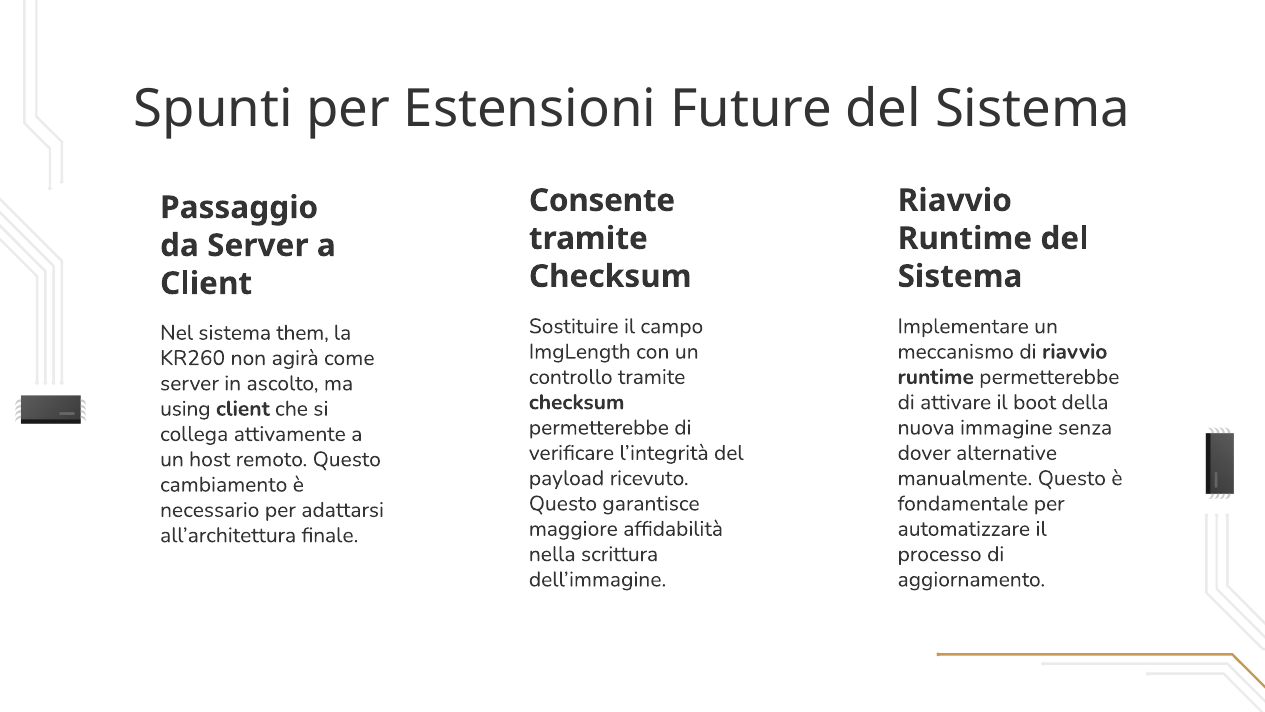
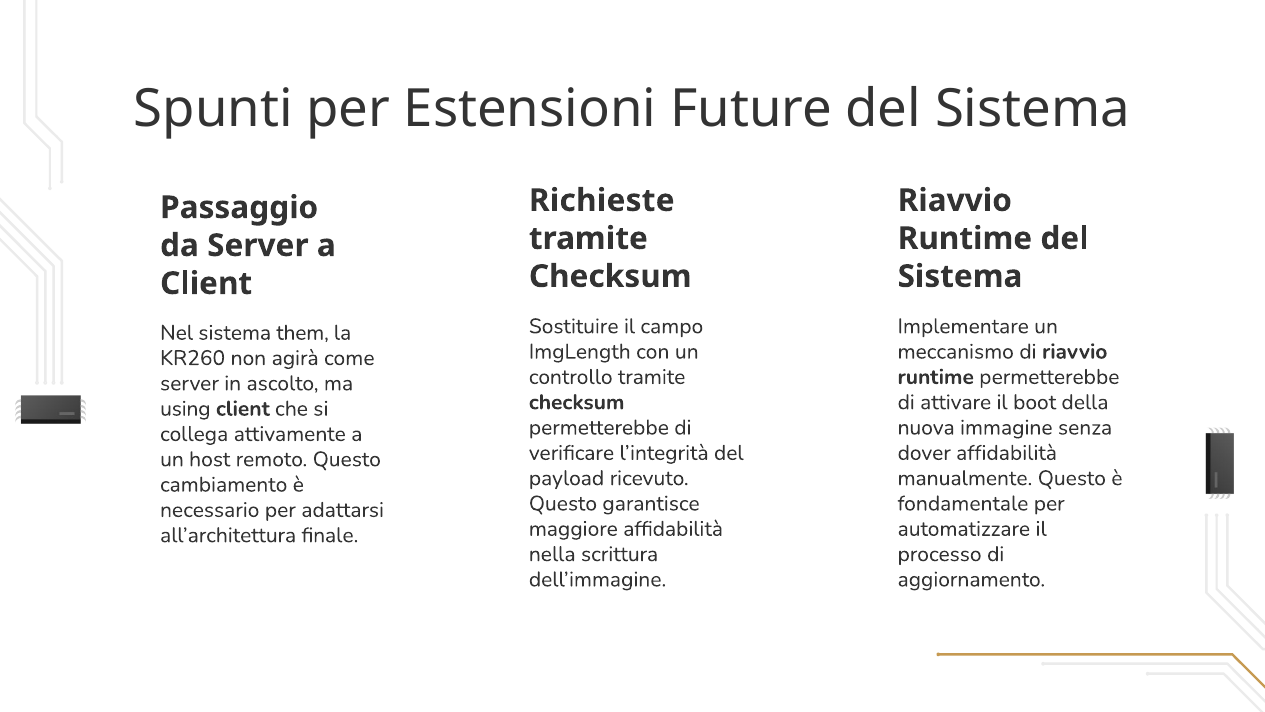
Consente: Consente -> Richieste
dover alternative: alternative -> affidabilità
